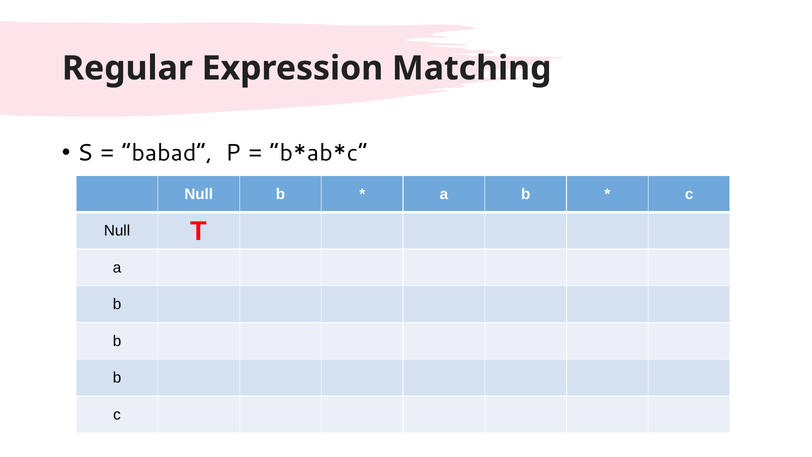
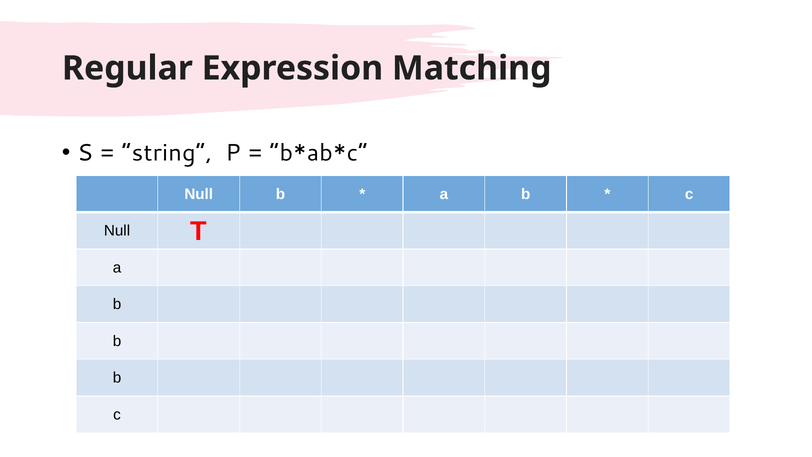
babad: babad -> string
